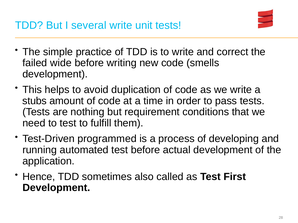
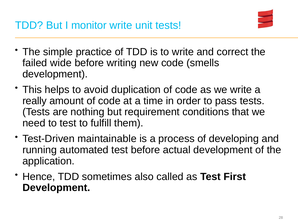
several: several -> monitor
stubs: stubs -> really
programmed: programmed -> maintainable
